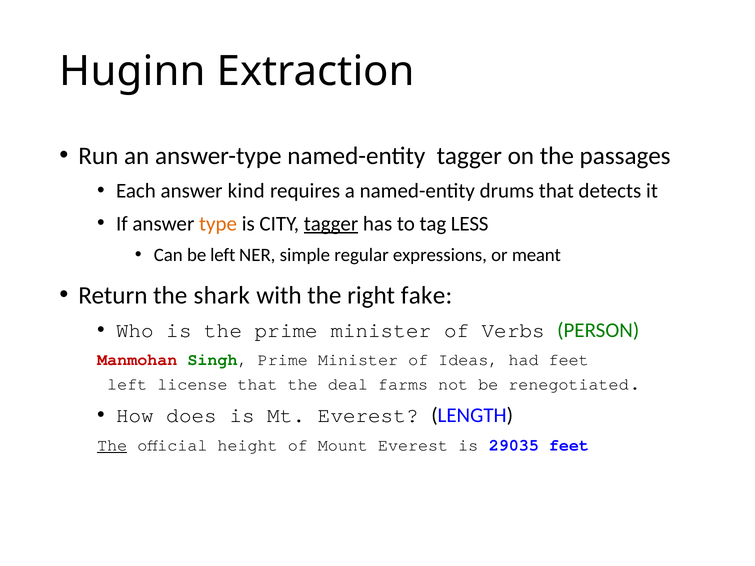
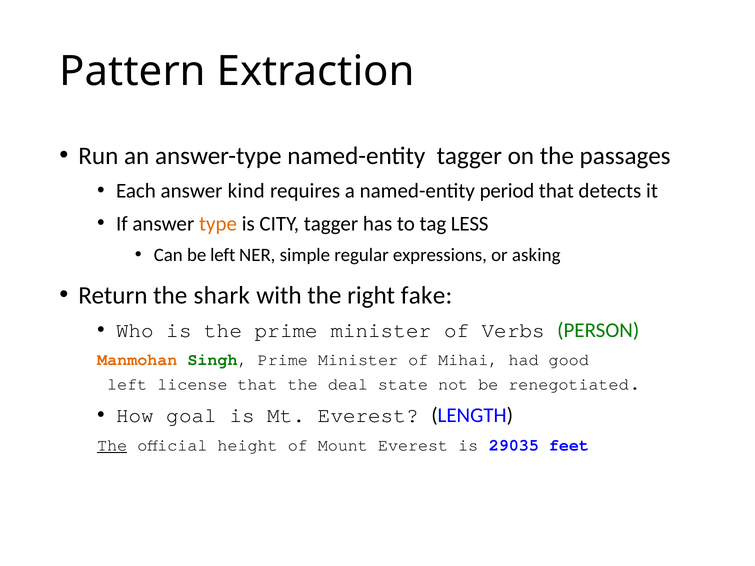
Huginn: Huginn -> Pattern
drums: drums -> period
tagger at (331, 224) underline: present -> none
meant: meant -> asking
Manmohan colour: red -> orange
Ideas: Ideas -> Mihai
had feet: feet -> good
farms: farms -> state
does: does -> goal
